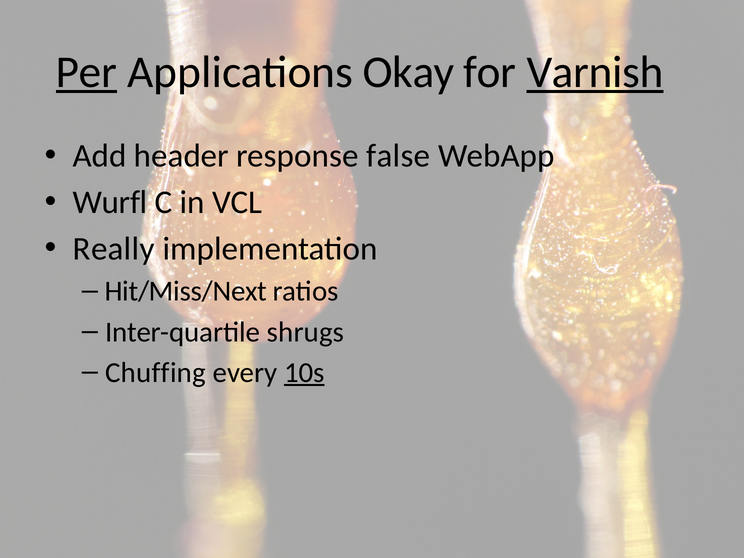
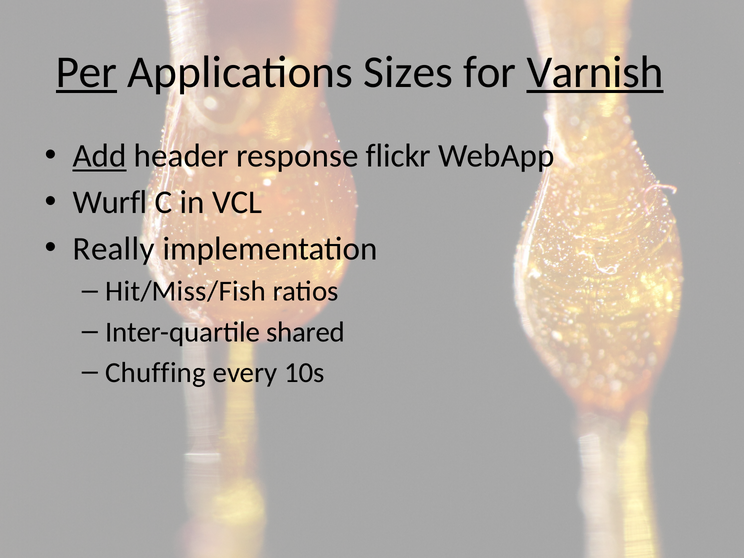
Okay: Okay -> Sizes
Add underline: none -> present
false: false -> flickr
Hit/Miss/Next: Hit/Miss/Next -> Hit/Miss/Fish
shrugs: shrugs -> shared
10s underline: present -> none
